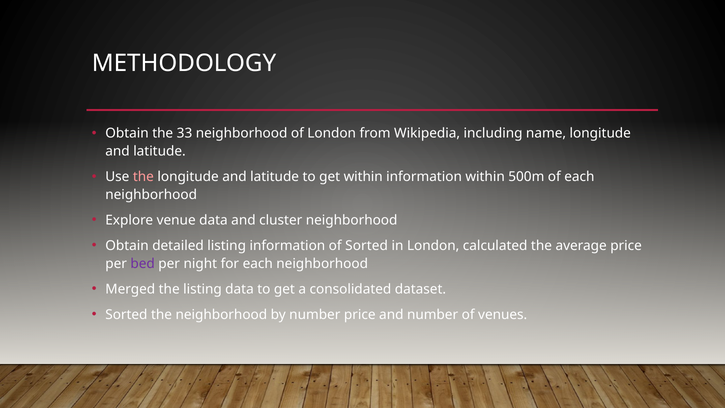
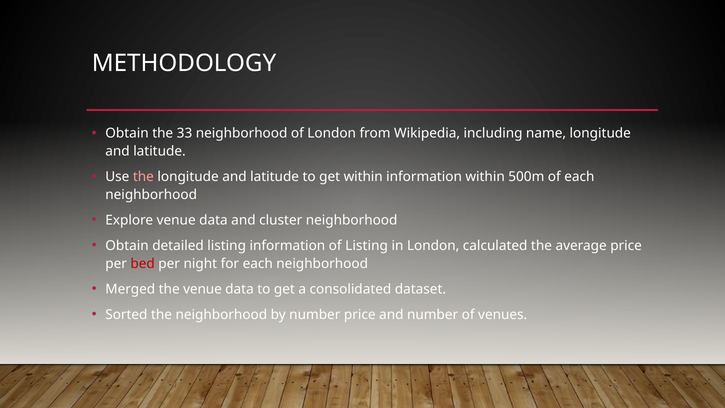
of Sorted: Sorted -> Listing
bed colour: purple -> red
the listing: listing -> venue
